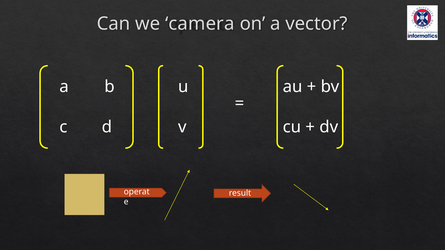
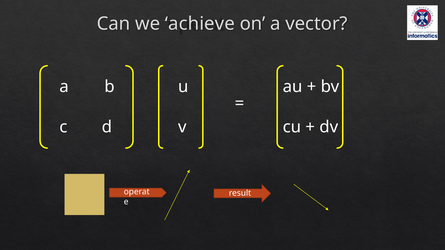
camera: camera -> achieve
